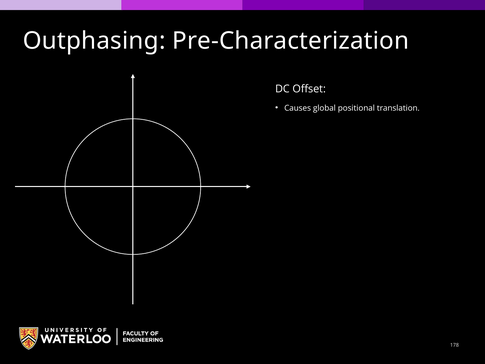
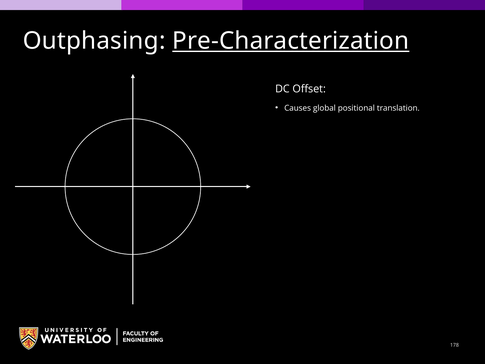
Pre-Characterization underline: none -> present
